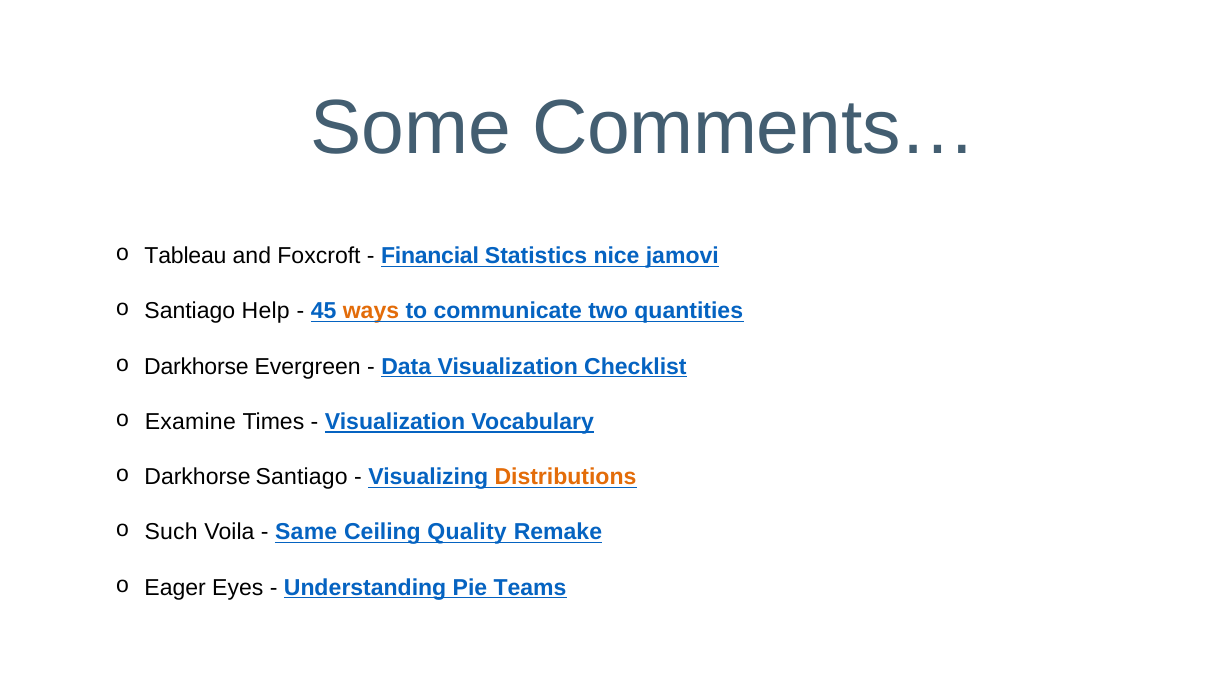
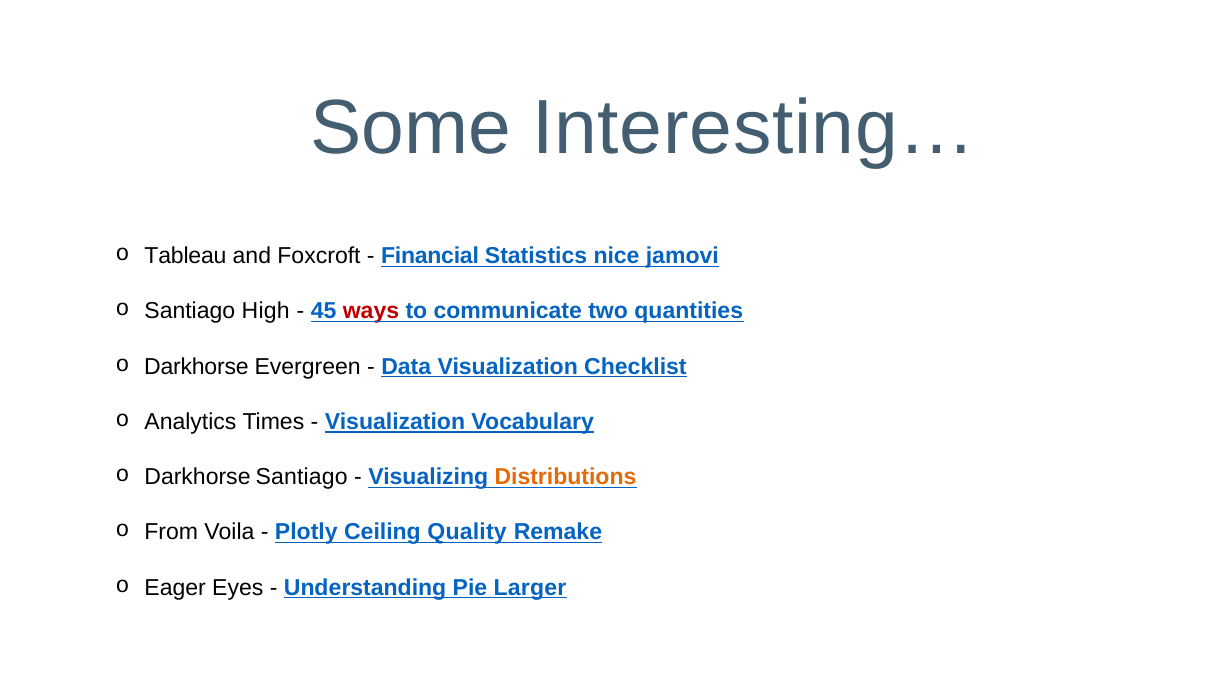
Comments…: Comments… -> Interesting…
Help: Help -> High
ways colour: orange -> red
Examine: Examine -> Analytics
Such: Such -> From
Same: Same -> Plotly
Teams: Teams -> Larger
